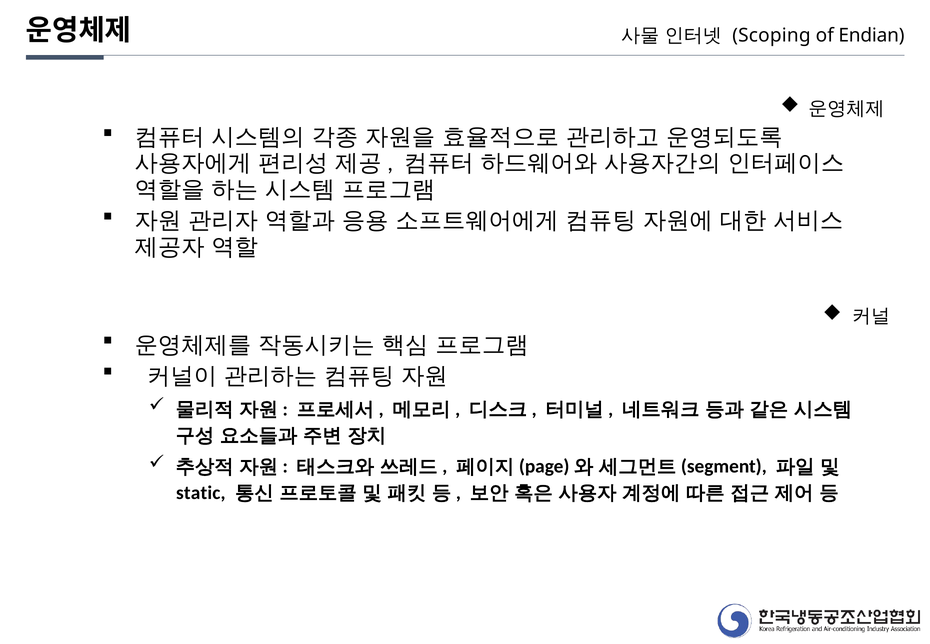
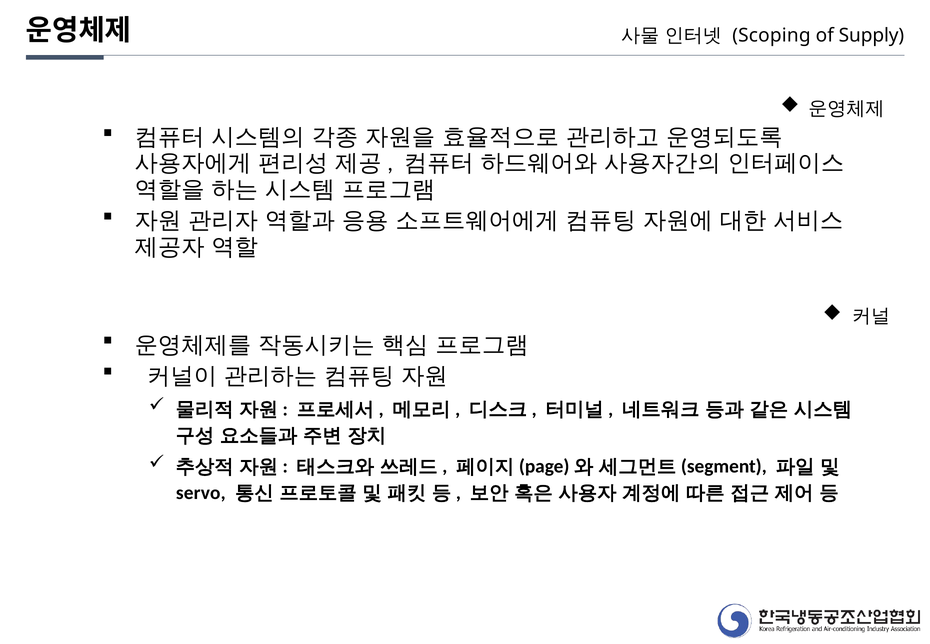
Endian: Endian -> Supply
static: static -> servo
